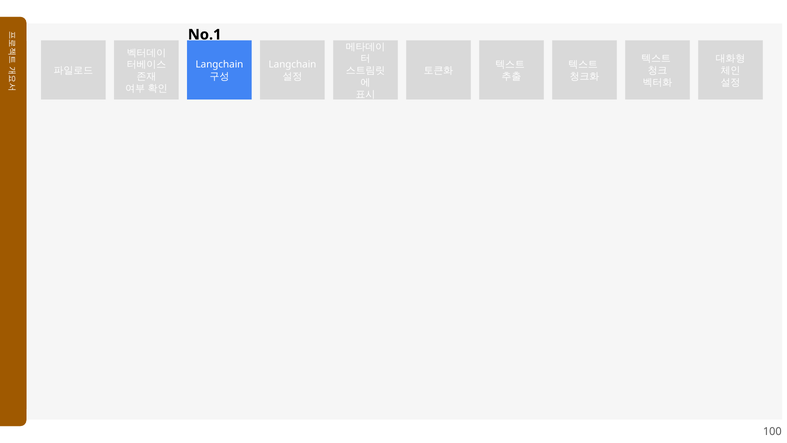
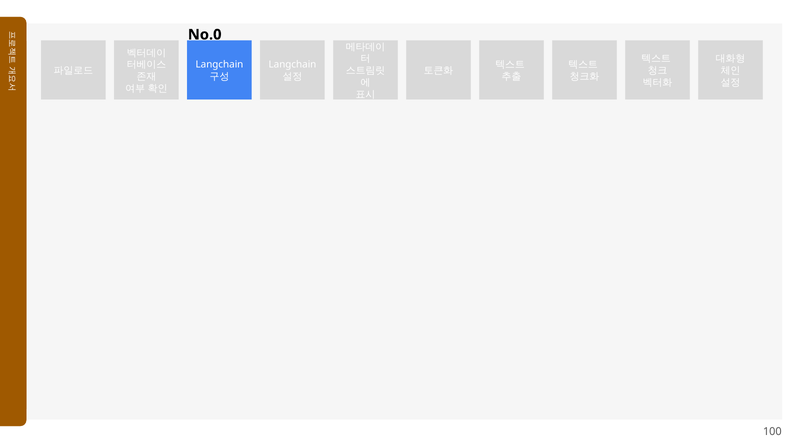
No.1: No.1 -> No.0
